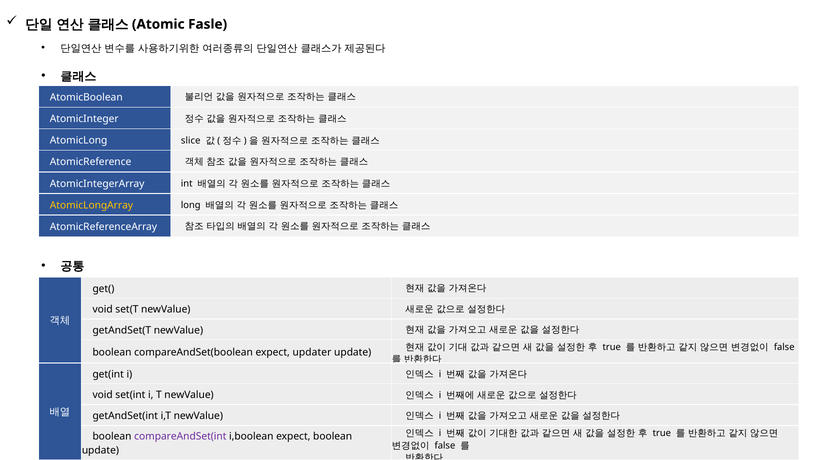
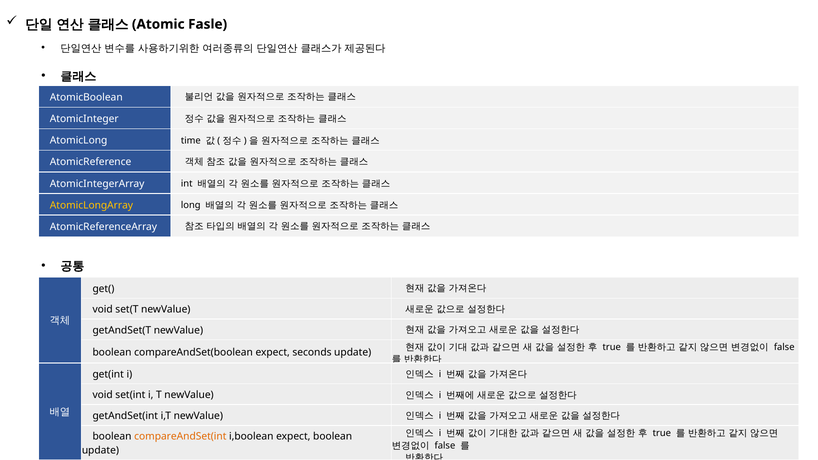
slice: slice -> time
updater: updater -> seconds
compareAndSet(int colour: purple -> orange
